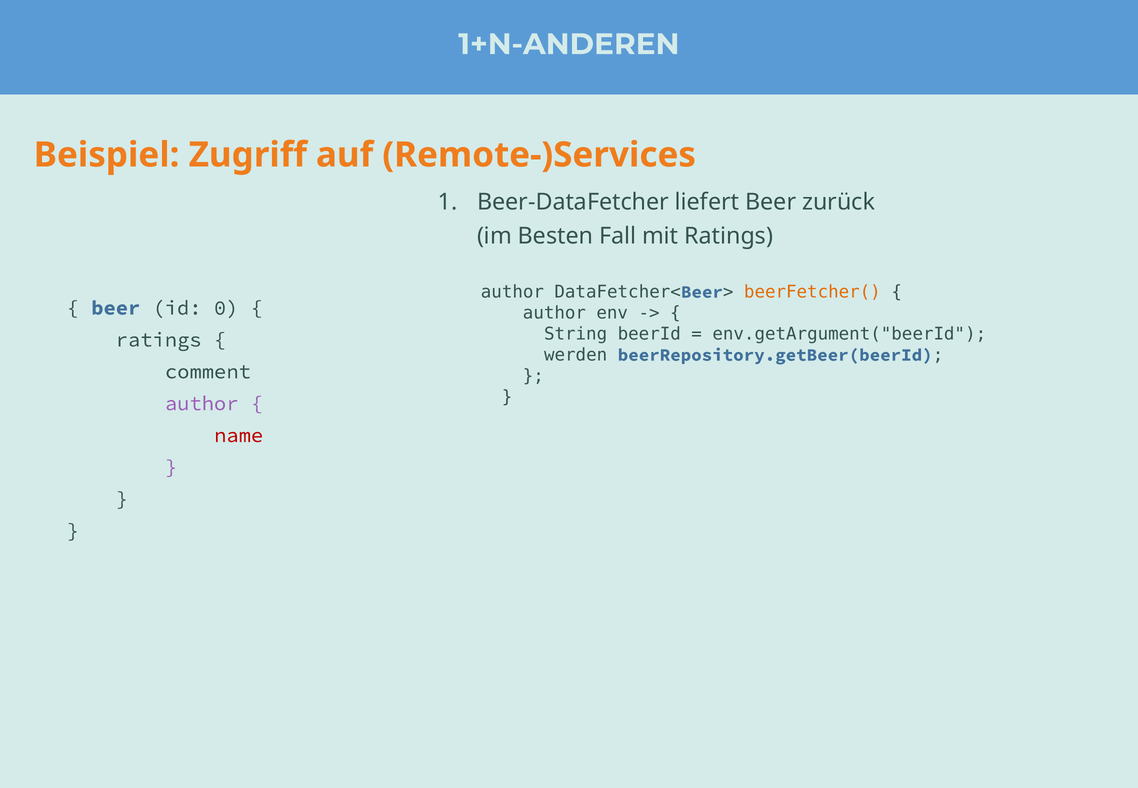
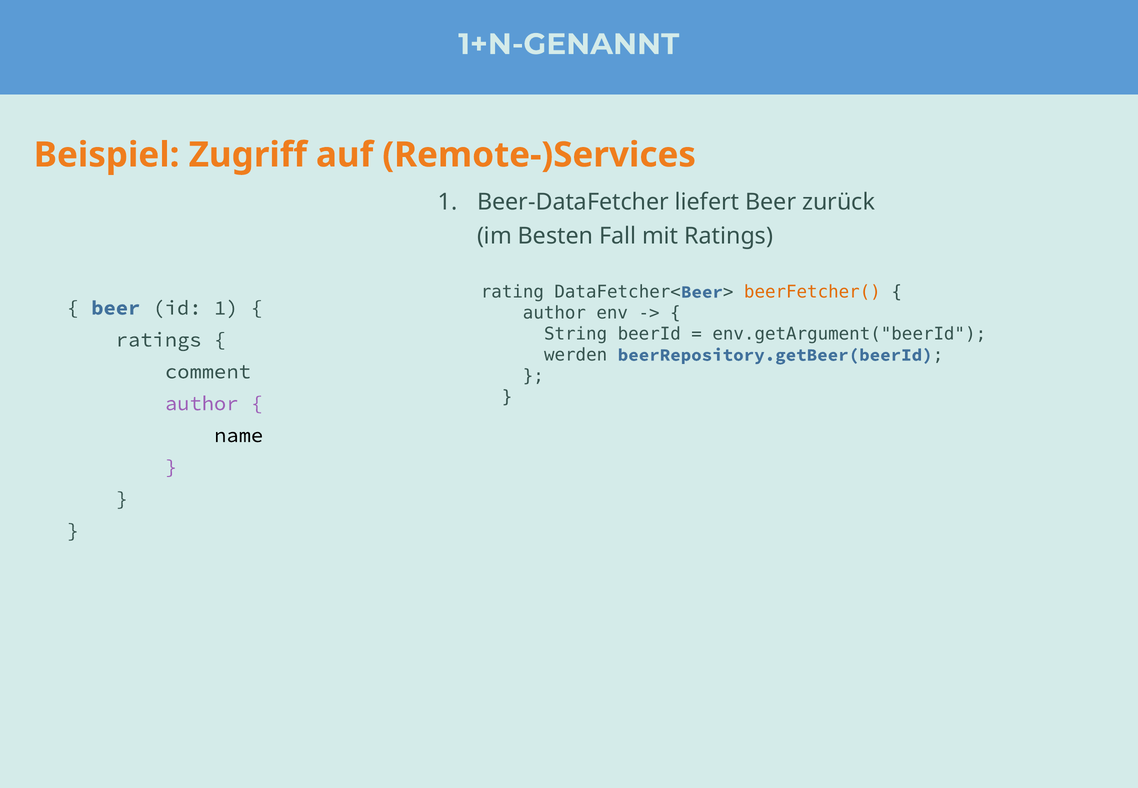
1+N-ANDEREN: 1+N-ANDEREN -> 1+N-GENANNT
author at (512, 292): author -> rating
id 0: 0 -> 1
name colour: red -> black
